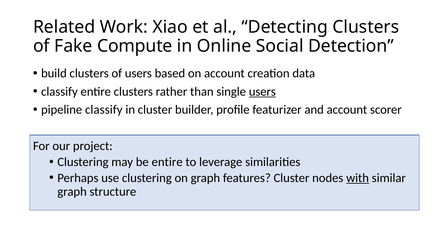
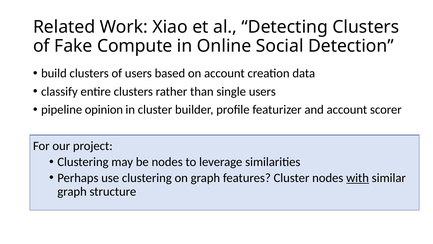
users at (262, 91) underline: present -> none
pipeline classify: classify -> opinion
be entire: entire -> nodes
